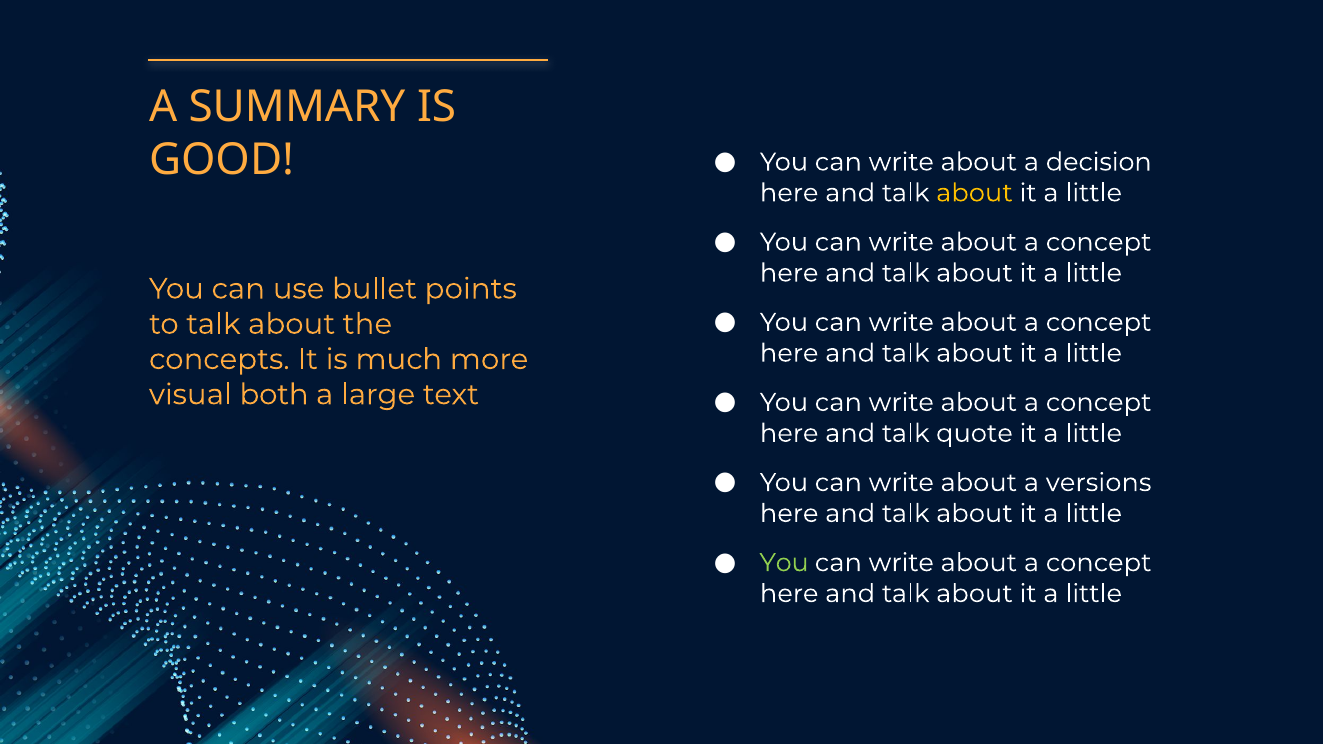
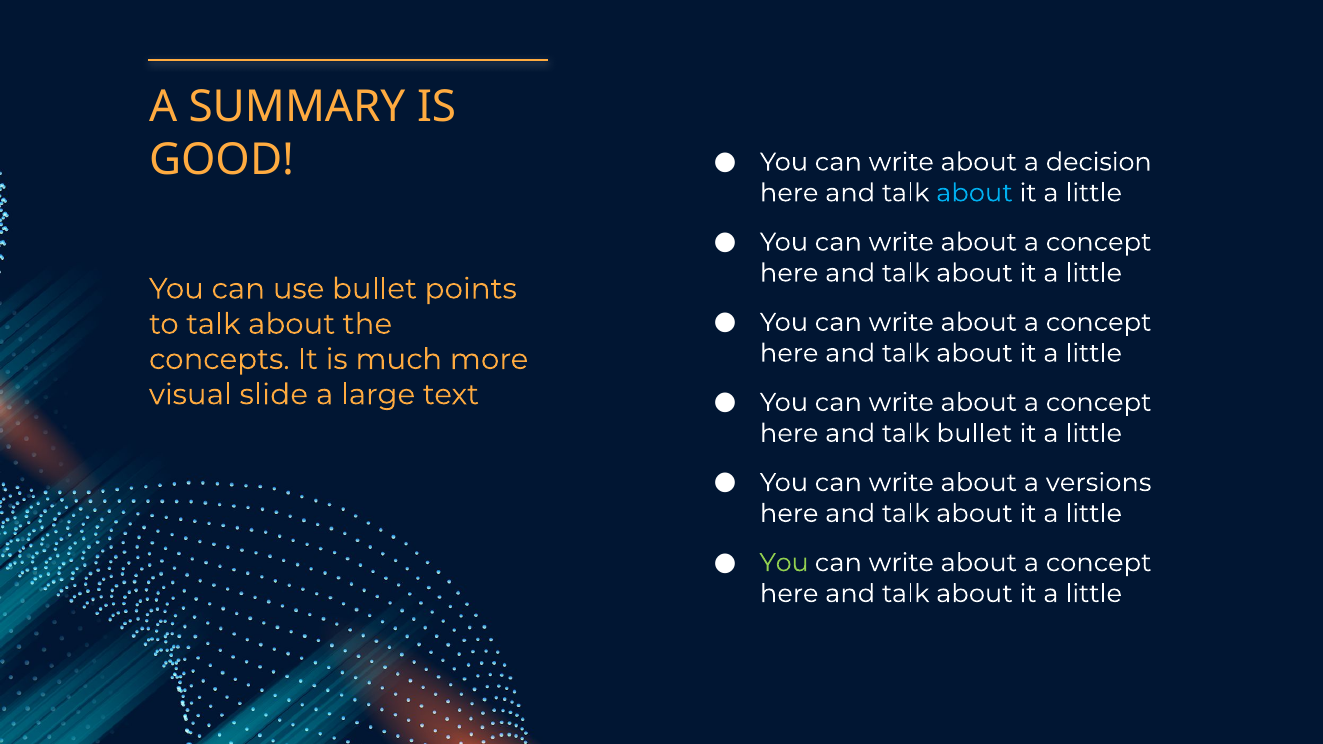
about at (974, 193) colour: yellow -> light blue
both: both -> slide
talk quote: quote -> bullet
